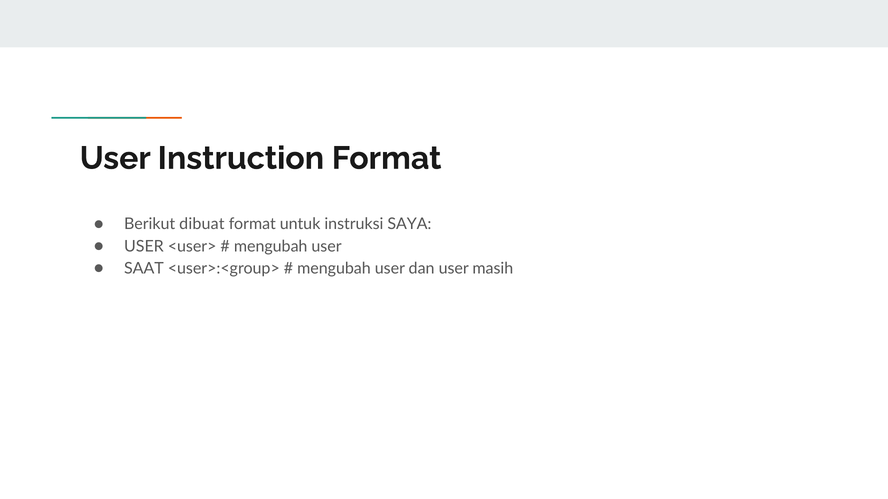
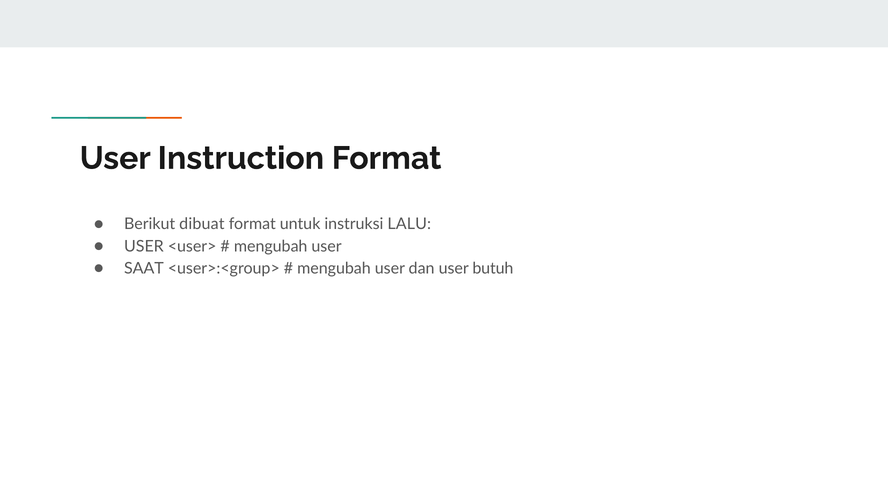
SAYA: SAYA -> LALU
masih: masih -> butuh
